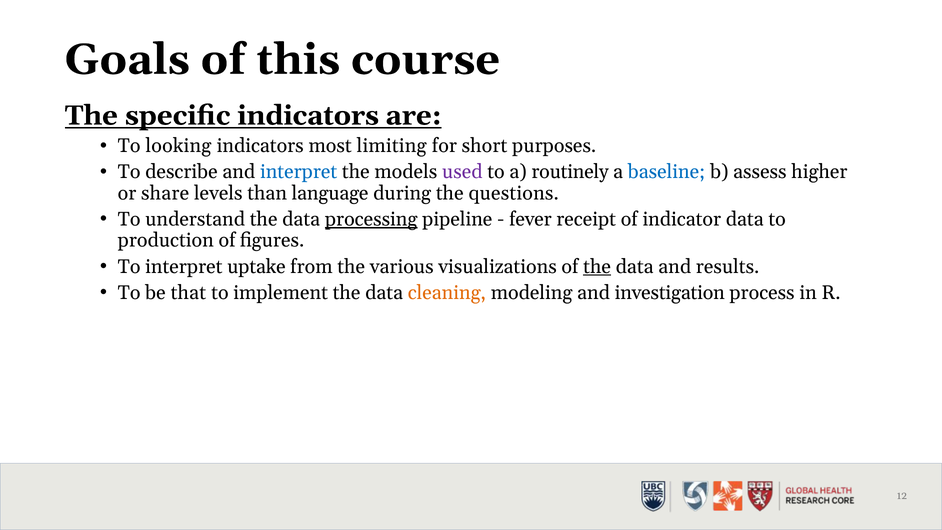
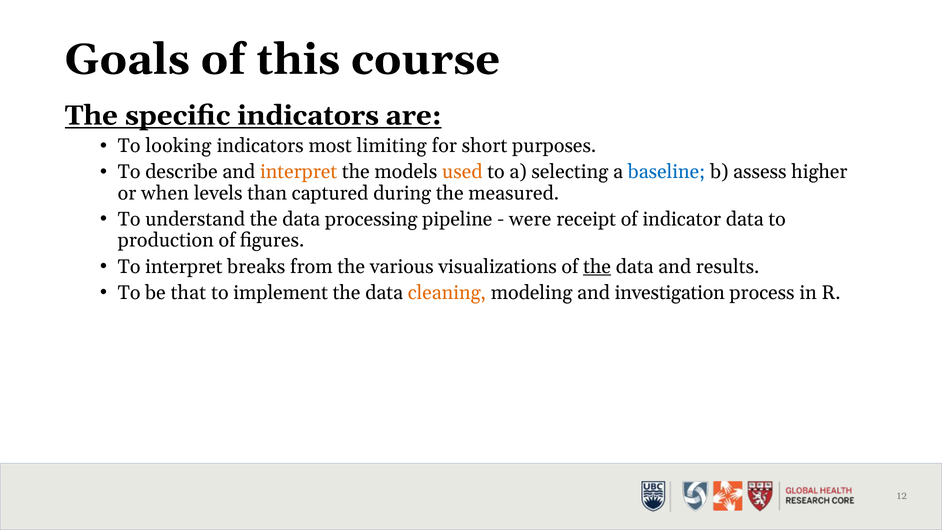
interpret at (299, 172) colour: blue -> orange
used colour: purple -> orange
routinely: routinely -> selecting
share: share -> when
language: language -> captured
questions: questions -> measured
processing underline: present -> none
fever: fever -> were
uptake: uptake -> breaks
